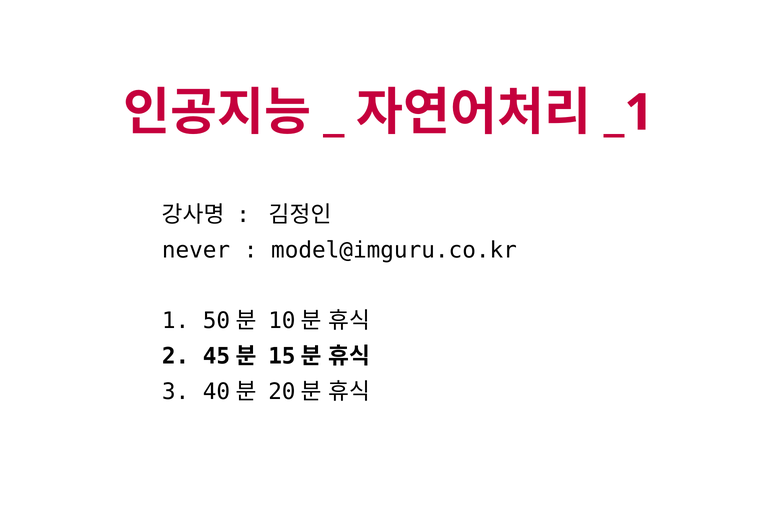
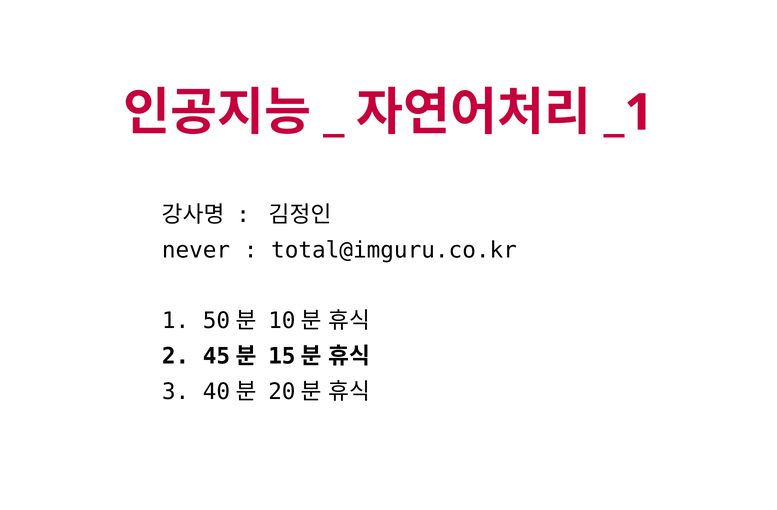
model@imguru.co.kr: model@imguru.co.kr -> total@imguru.co.kr
